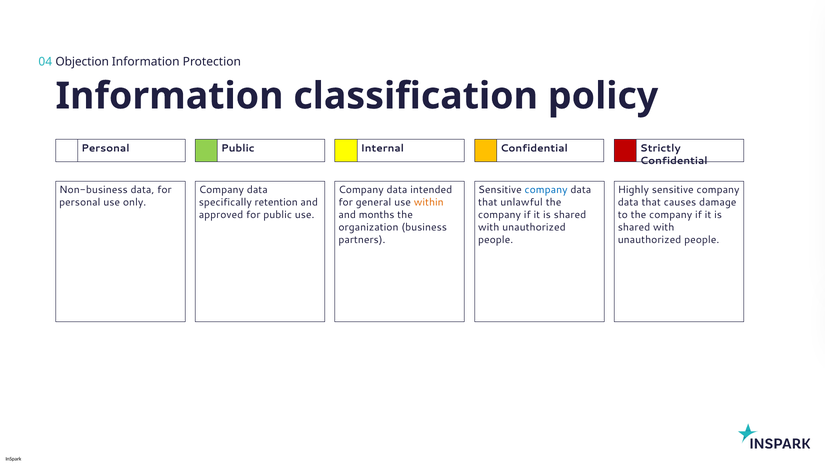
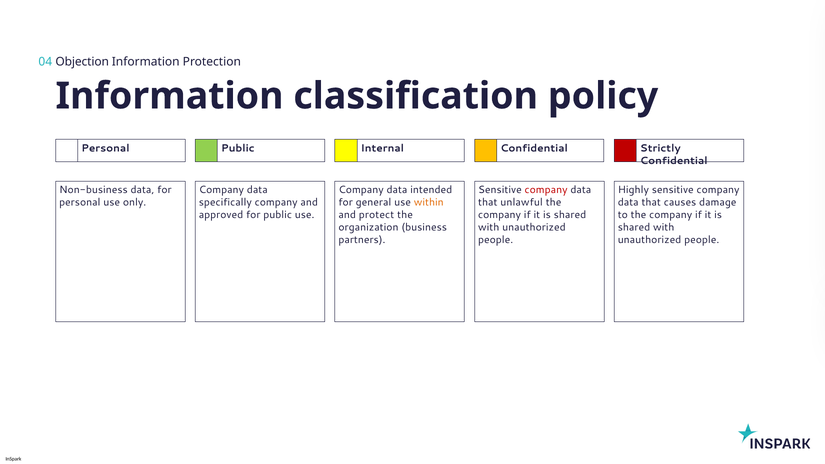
company at (546, 190) colour: blue -> red
specifically retention: retention -> company
months: months -> protect
